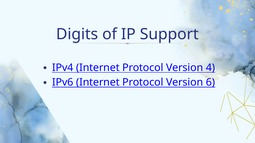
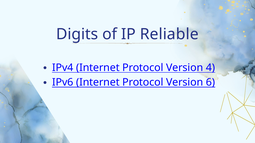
Support: Support -> Reliable
